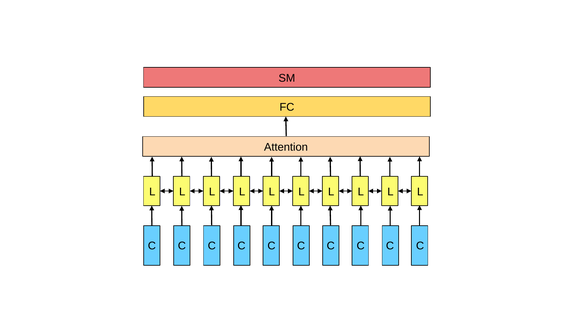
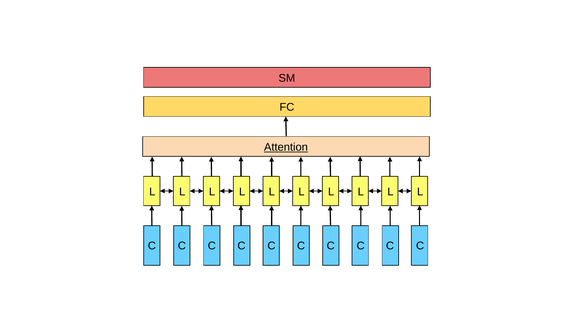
Attention underline: none -> present
